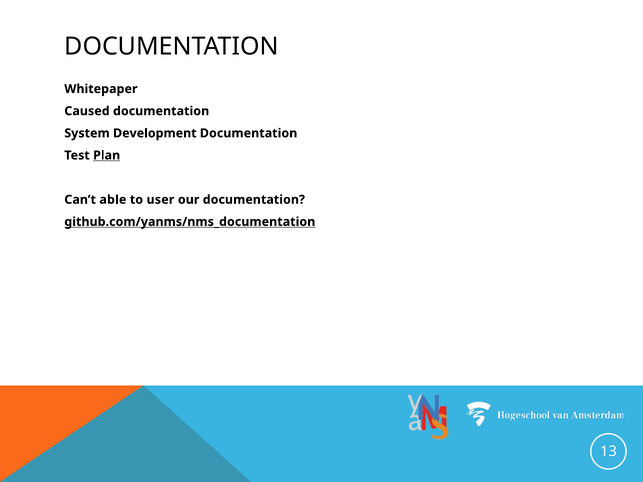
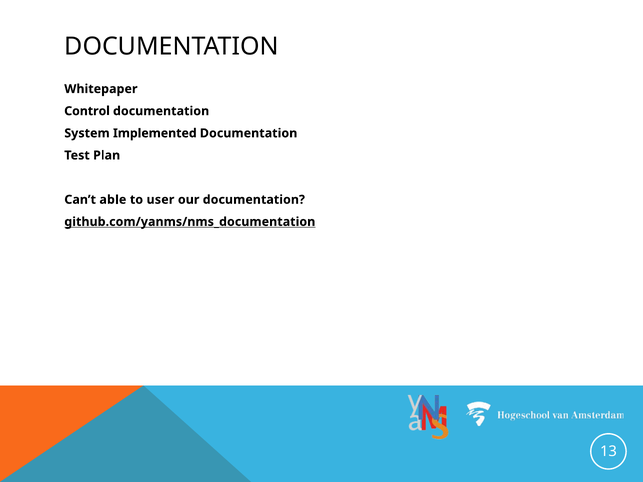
Caused: Caused -> Control
Development: Development -> Implemented
Plan underline: present -> none
